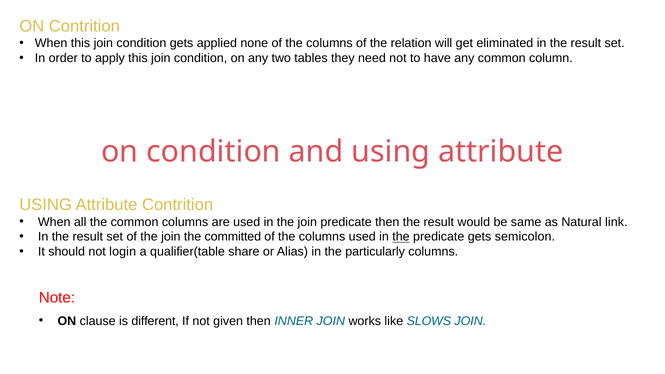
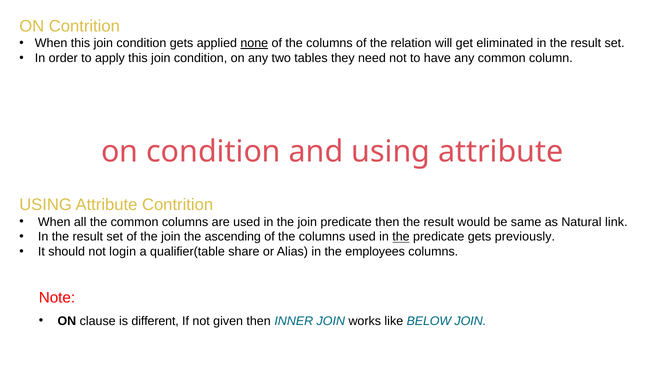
none underline: none -> present
committed: committed -> ascending
semicolon: semicolon -> previously
particularly: particularly -> employees
SLOWS: SLOWS -> BELOW
